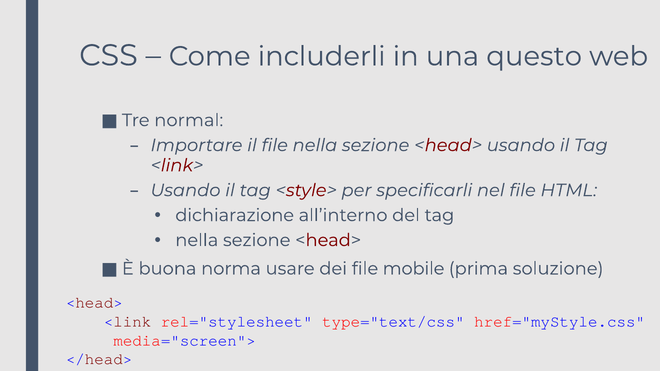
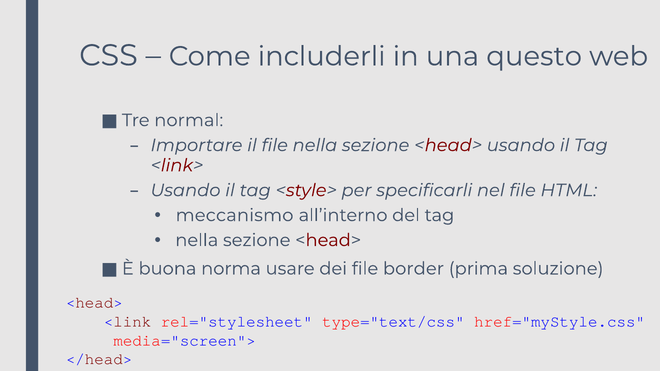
dichiarazione: dichiarazione -> meccanismo
mobile: mobile -> border
